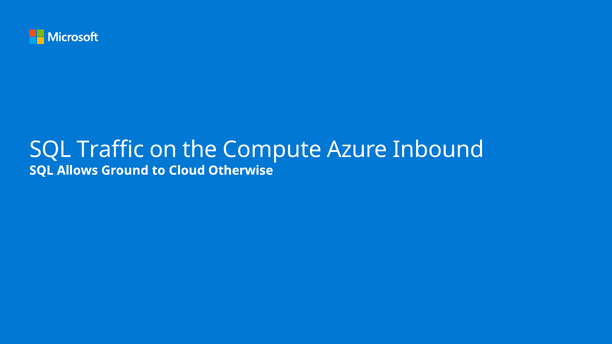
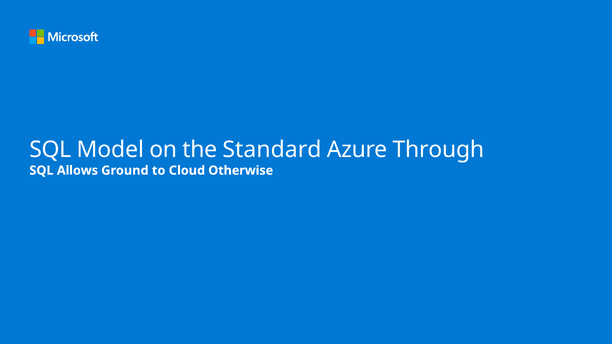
Traffic: Traffic -> Model
Compute: Compute -> Standard
Inbound: Inbound -> Through
